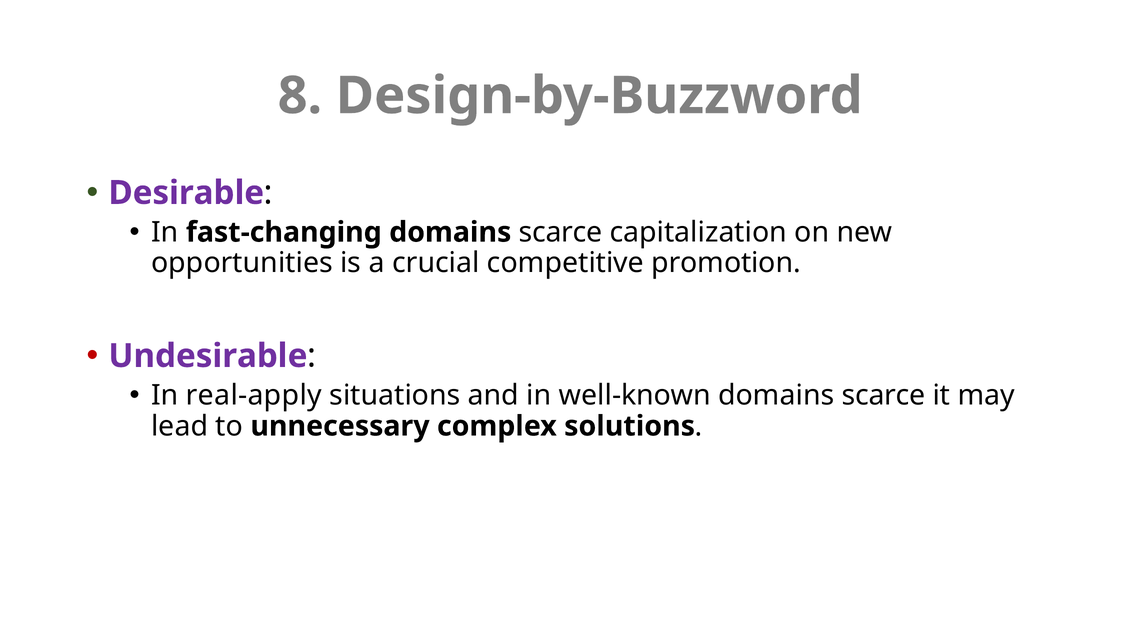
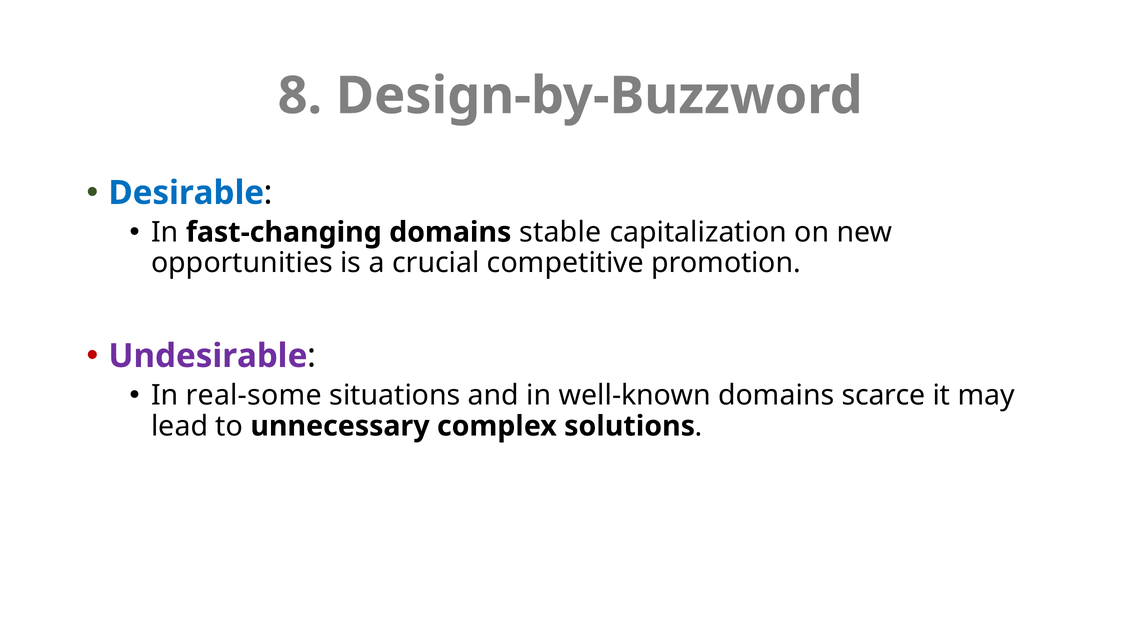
Desirable colour: purple -> blue
fast-changing domains scarce: scarce -> stable
real-apply: real-apply -> real-some
